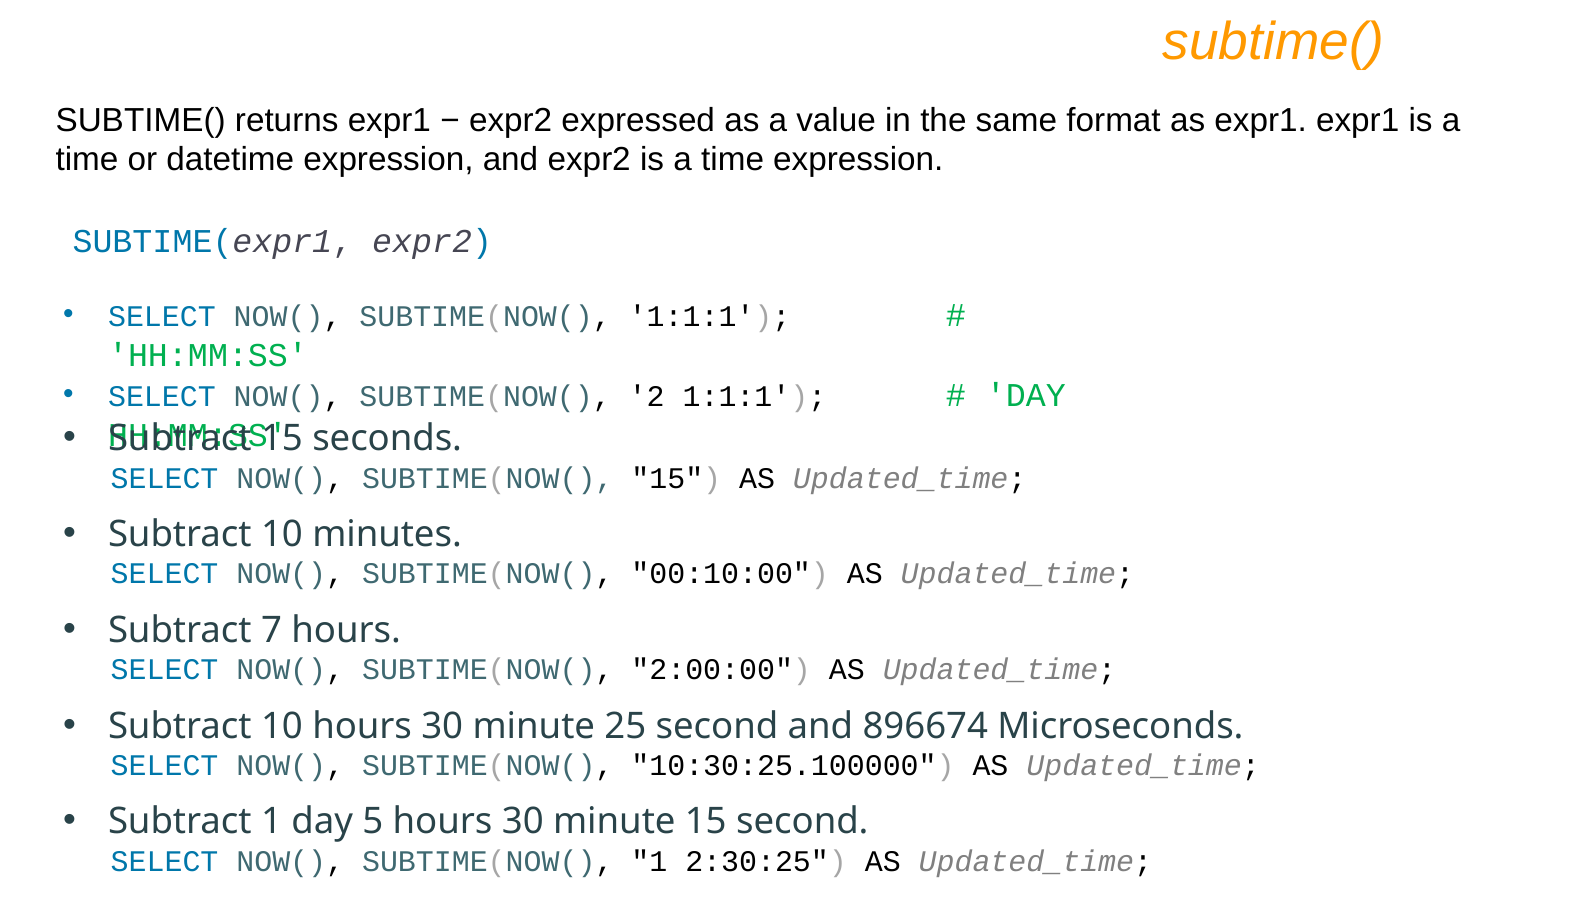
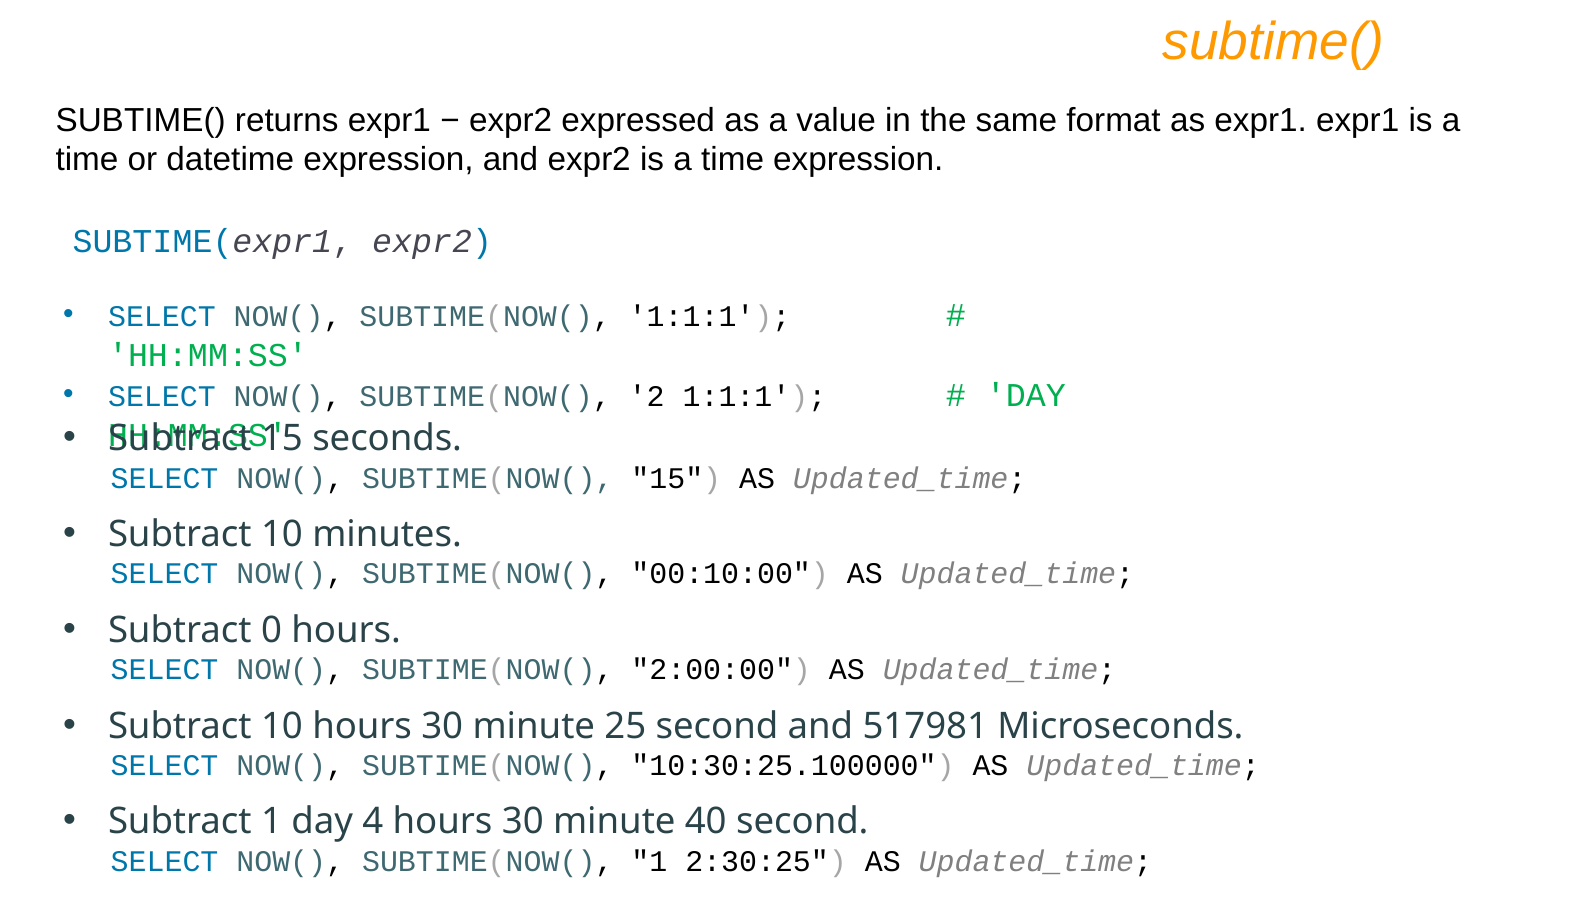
7: 7 -> 0
896674: 896674 -> 517981
5: 5 -> 4
minute 15: 15 -> 40
